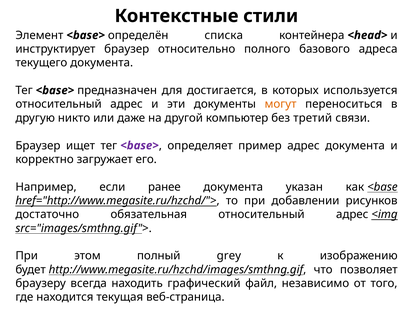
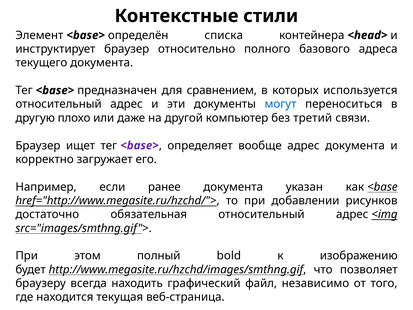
достигается: достигается -> сравнением
могут colour: orange -> blue
никто: никто -> плохо
пример: пример -> вообще
grey: grey -> bold
